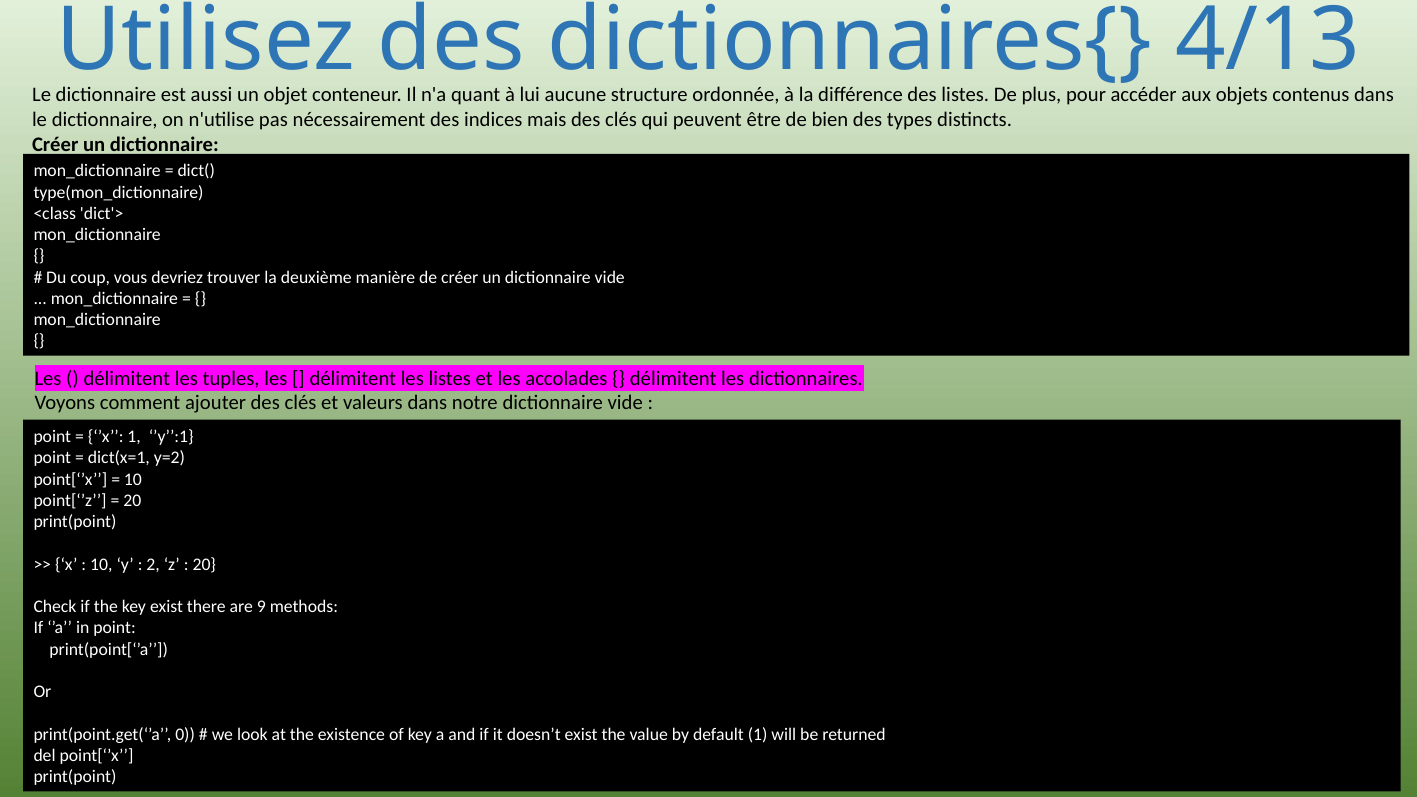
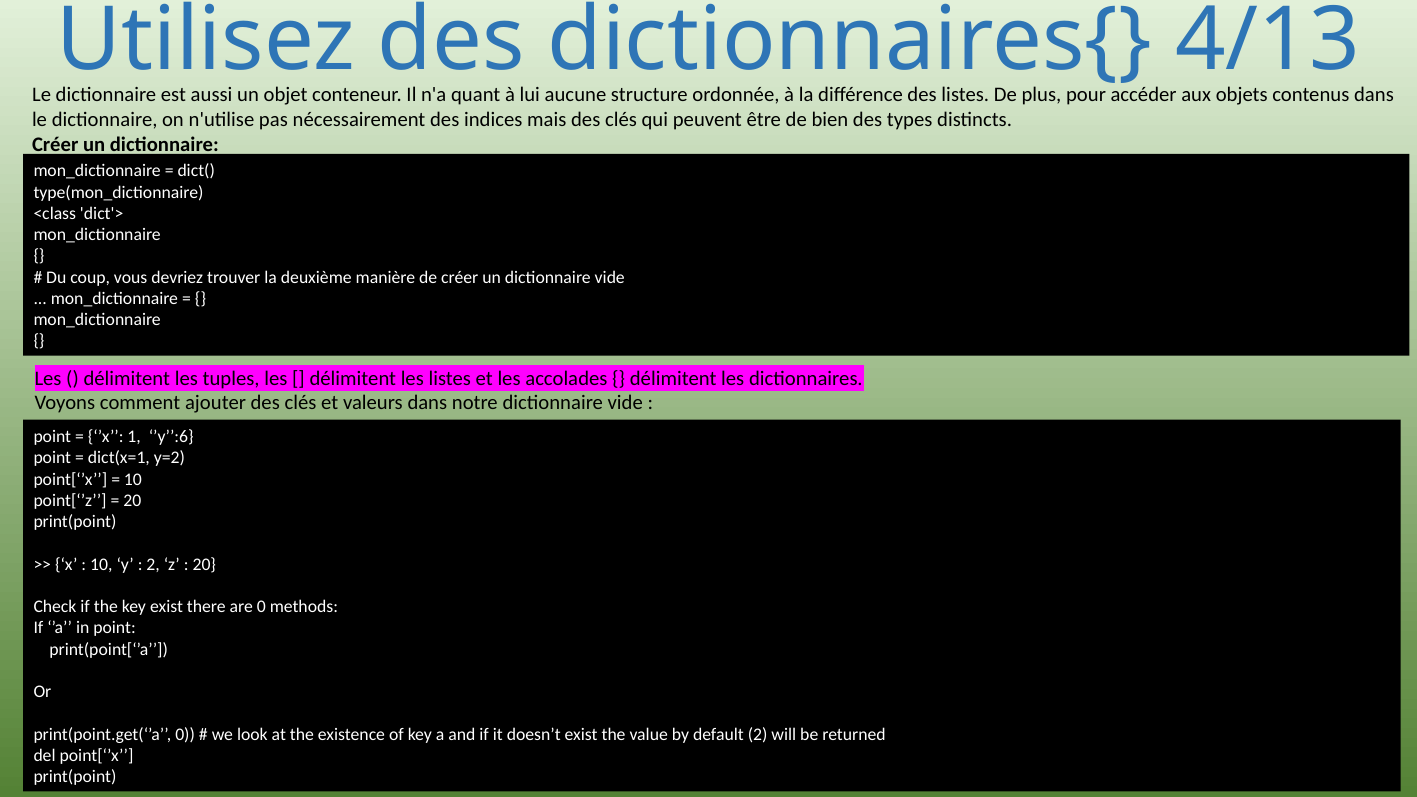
’y’’:1: ’y’’:1 -> ’y’’:6
are 9: 9 -> 0
default 1: 1 -> 2
